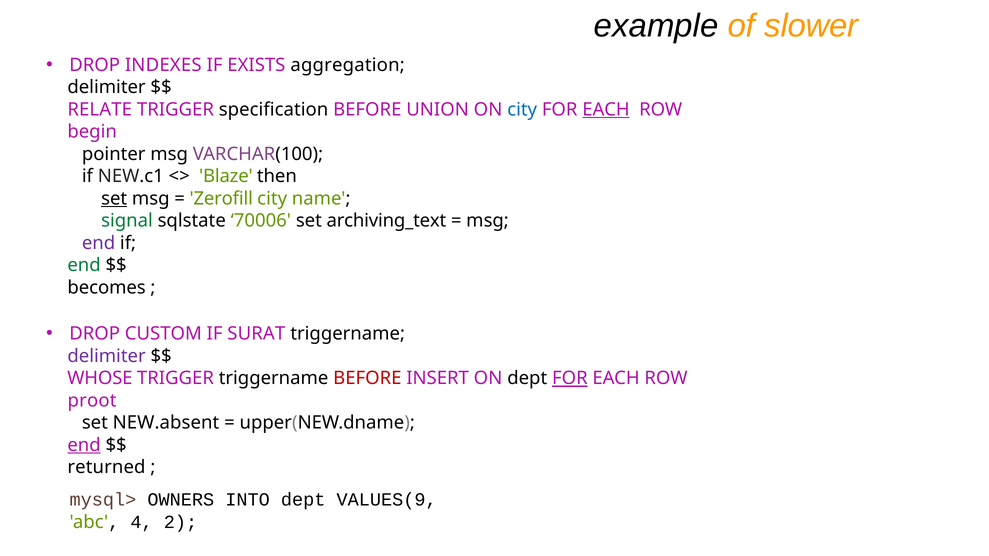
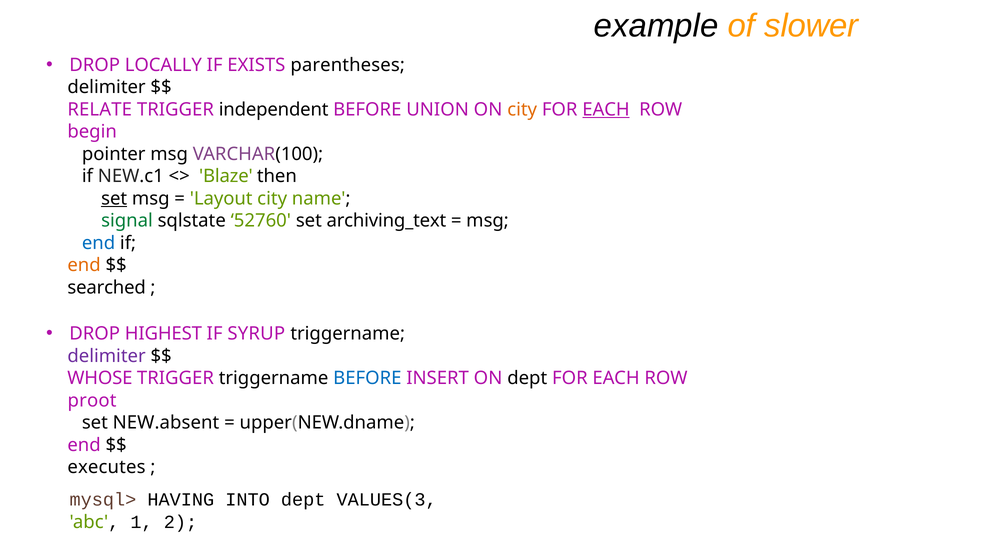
INDEXES: INDEXES -> LOCALLY
aggregation: aggregation -> parentheses
specification: specification -> independent
city at (522, 110) colour: blue -> orange
Zerofill: Zerofill -> Layout
70006: 70006 -> 52760
end at (99, 243) colour: purple -> blue
end at (84, 265) colour: green -> orange
becomes: becomes -> searched
CUSTOM: CUSTOM -> HIGHEST
SURAT: SURAT -> SYRUP
BEFORE at (367, 378) colour: red -> blue
FOR at (570, 378) underline: present -> none
end at (84, 445) underline: present -> none
returned: returned -> executes
OWNERS: OWNERS -> HAVING
VALUES(9: VALUES(9 -> VALUES(3
4: 4 -> 1
